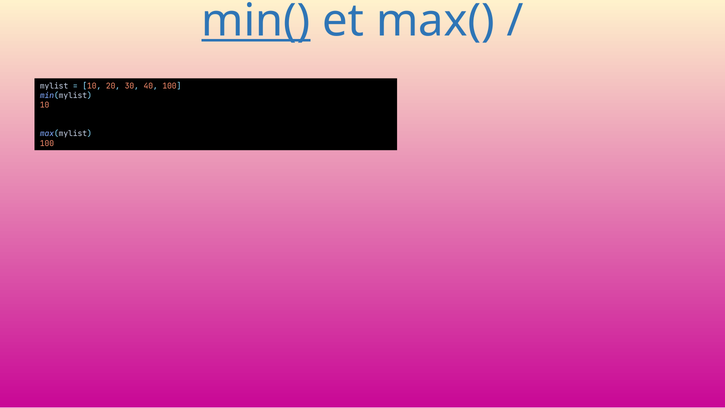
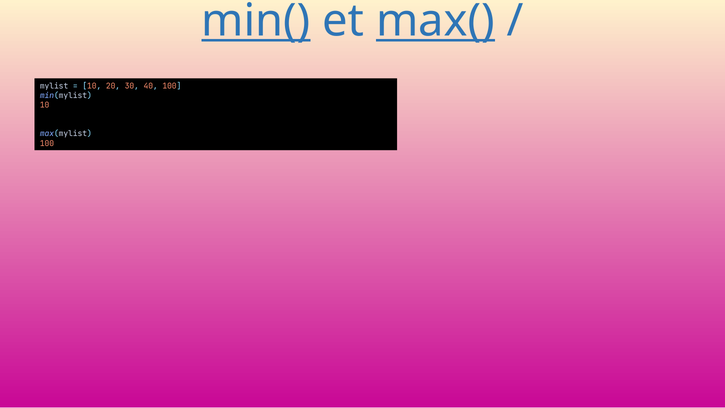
max( underline: none -> present
